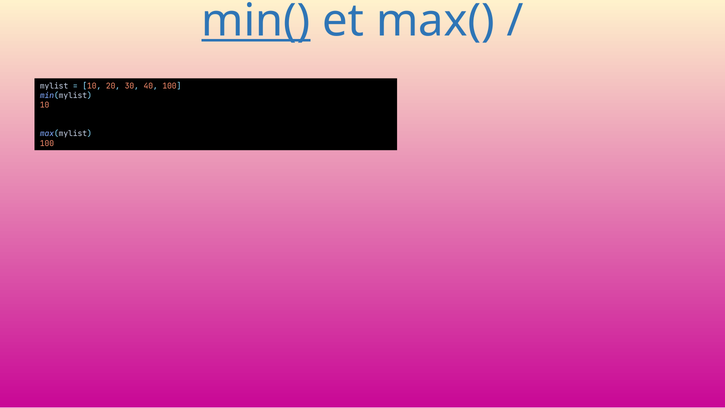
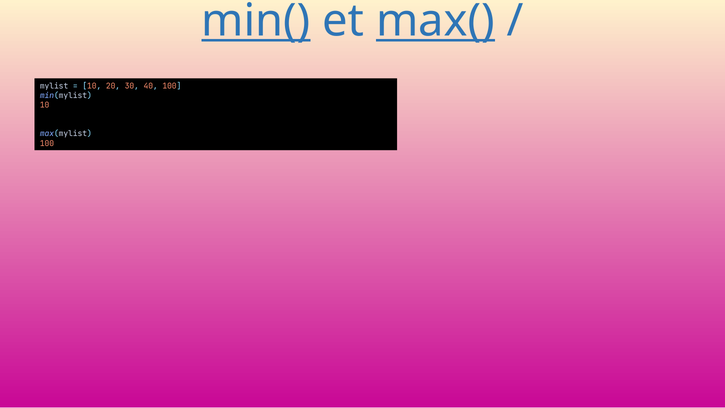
max( underline: none -> present
